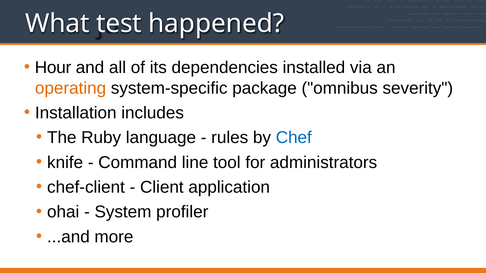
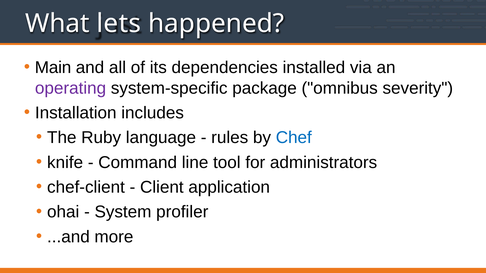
test: test -> lets
Hour: Hour -> Main
operating colour: orange -> purple
